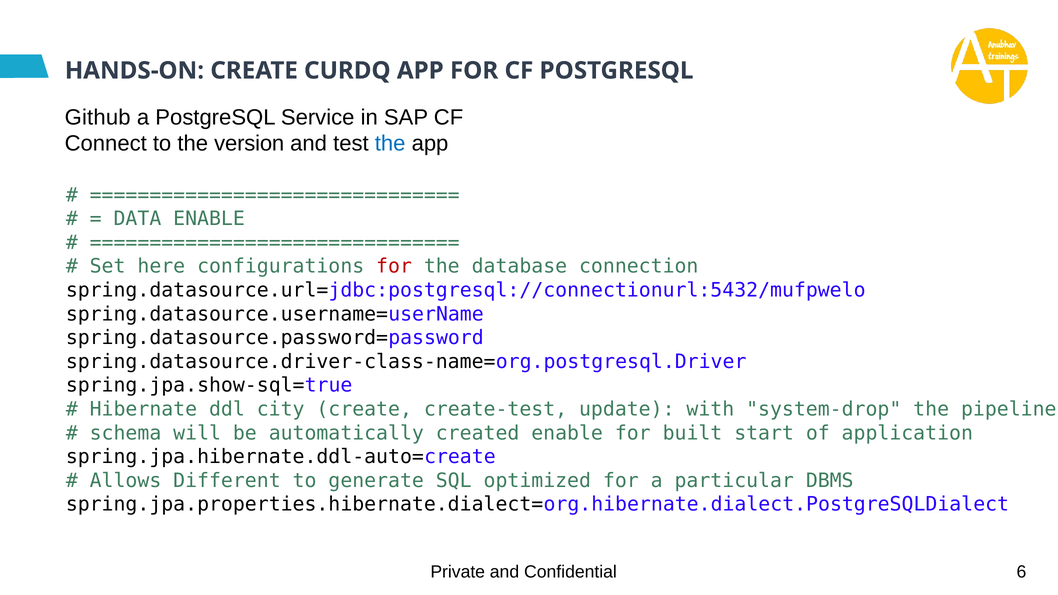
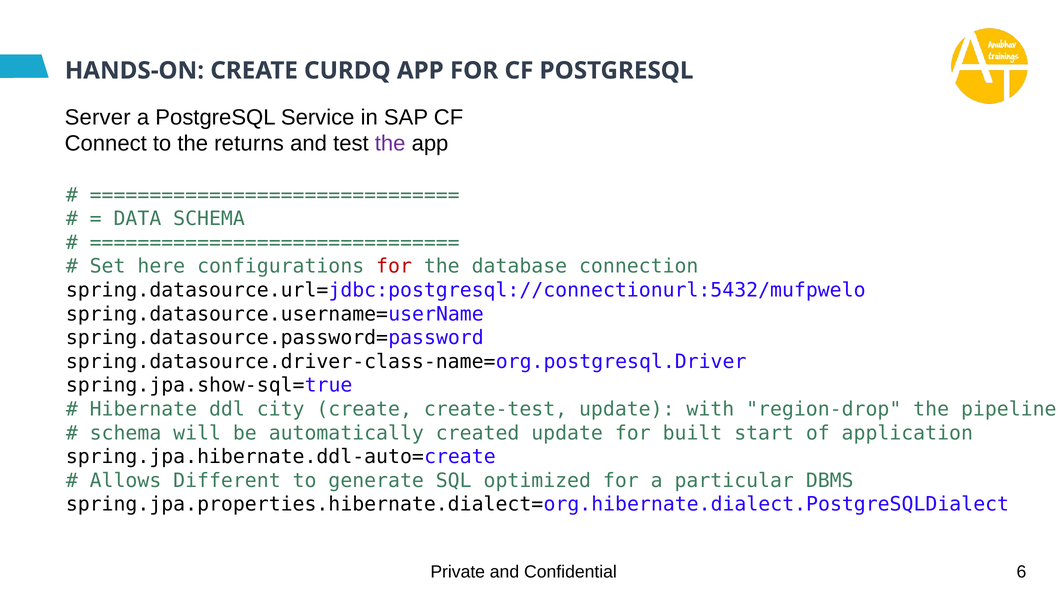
Github: Github -> Server
version: version -> returns
the at (390, 144) colour: blue -> purple
DATA ENABLE: ENABLE -> SCHEMA
system-drop: system-drop -> region-drop
created enable: enable -> update
